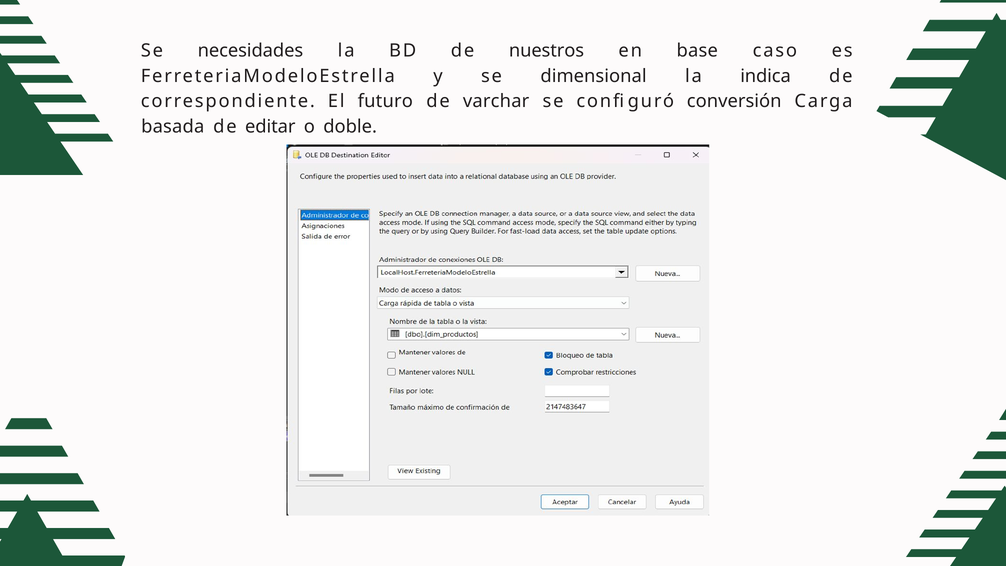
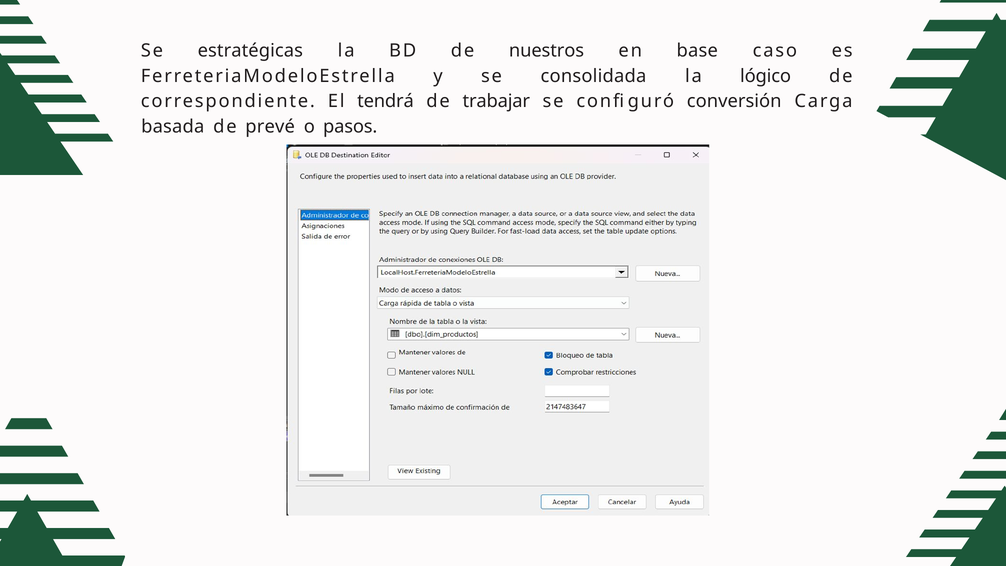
necesidades: necesidades -> estratégicas
dimensional: dimensional -> consolidada
indica: indica -> lógico
futuro: futuro -> tendrá
varchar: varchar -> trabajar
editar: editar -> prevé
doble: doble -> pasos
